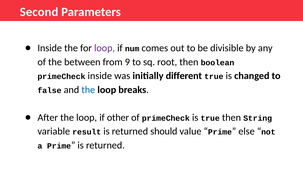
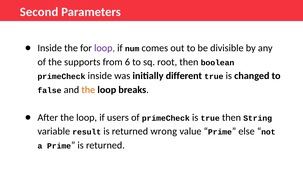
between: between -> supports
9: 9 -> 6
the at (88, 90) colour: blue -> orange
other: other -> users
should: should -> wrong
